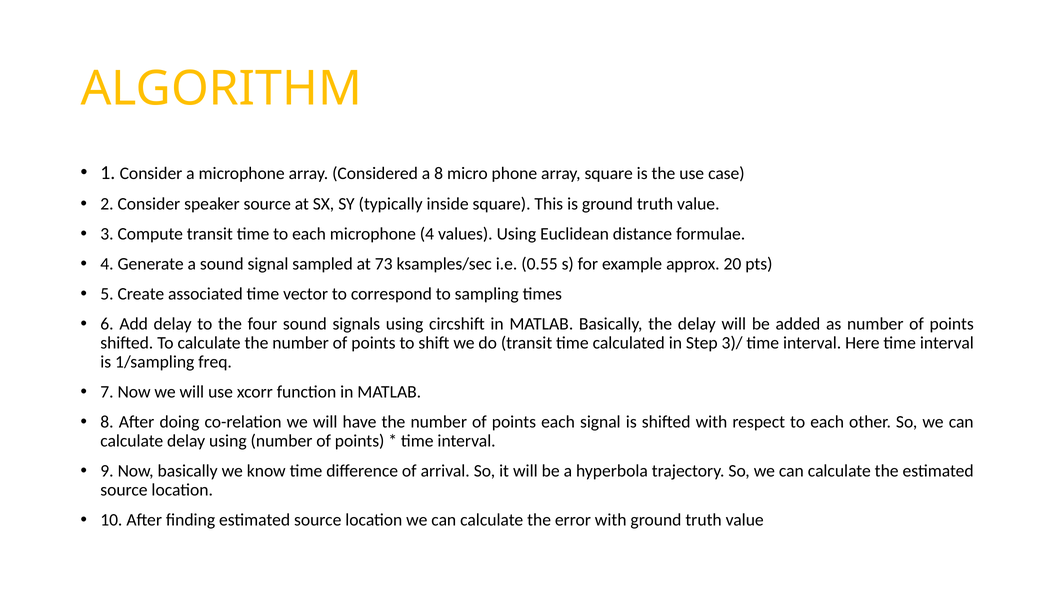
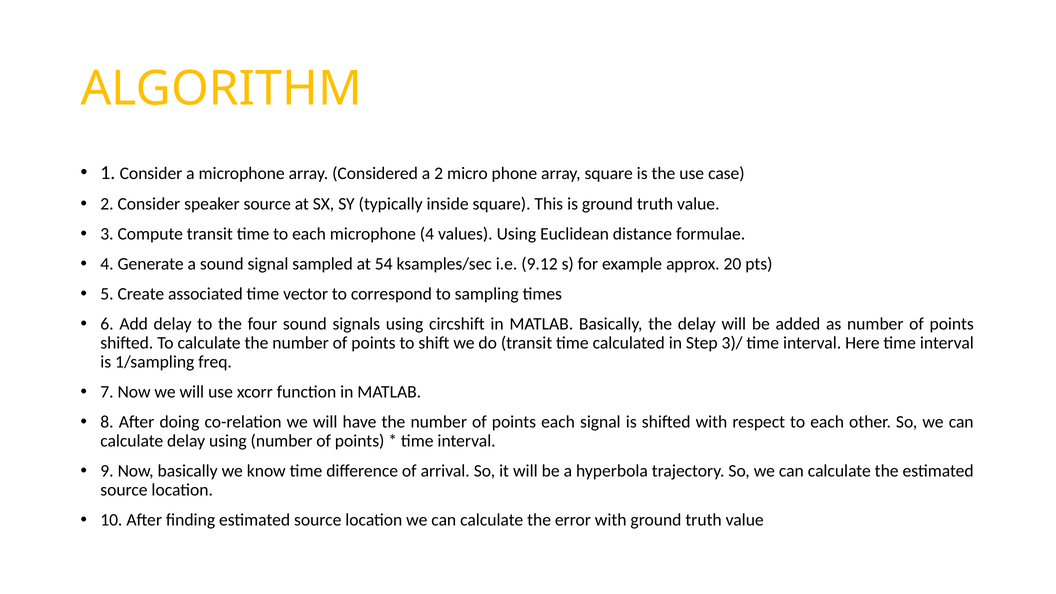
a 8: 8 -> 2
73: 73 -> 54
0.55: 0.55 -> 9.12
